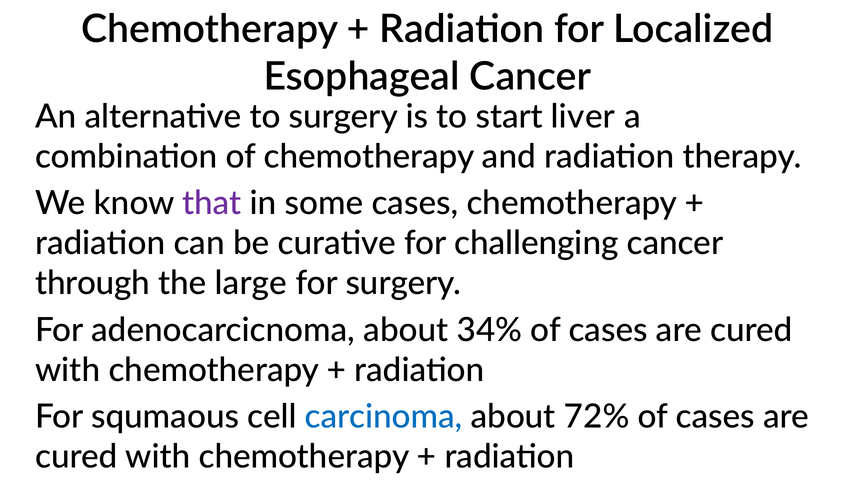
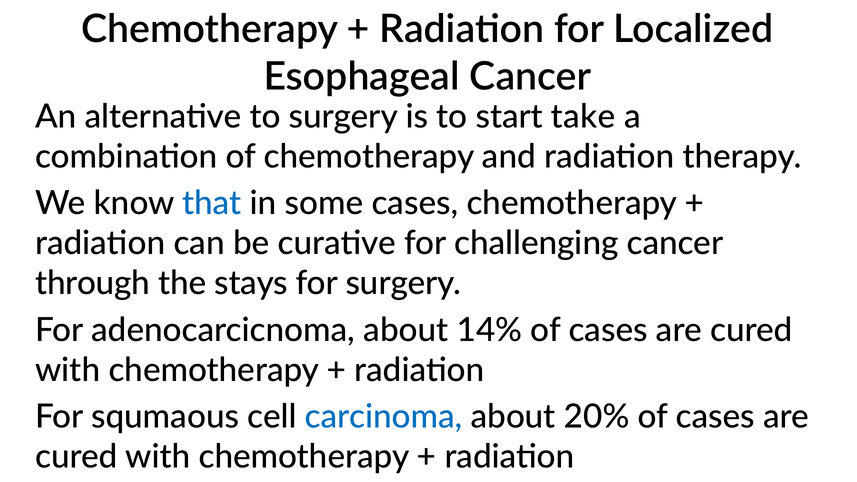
liver: liver -> take
that colour: purple -> blue
large: large -> stays
34%: 34% -> 14%
72%: 72% -> 20%
